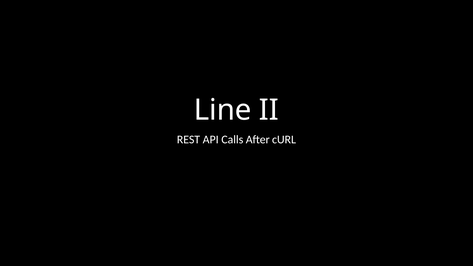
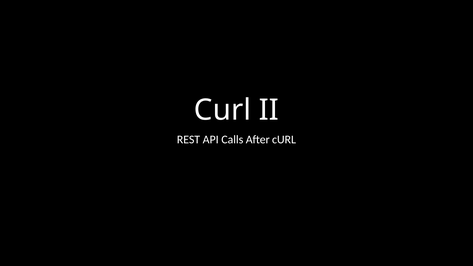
Line at (223, 110): Line -> Curl
